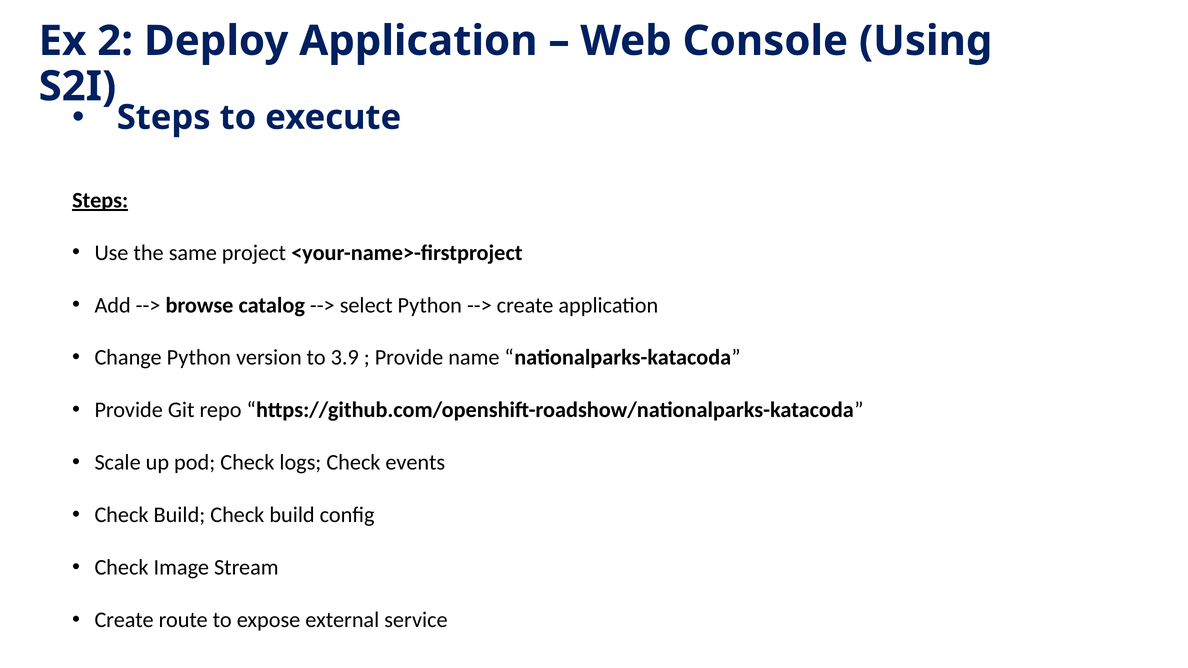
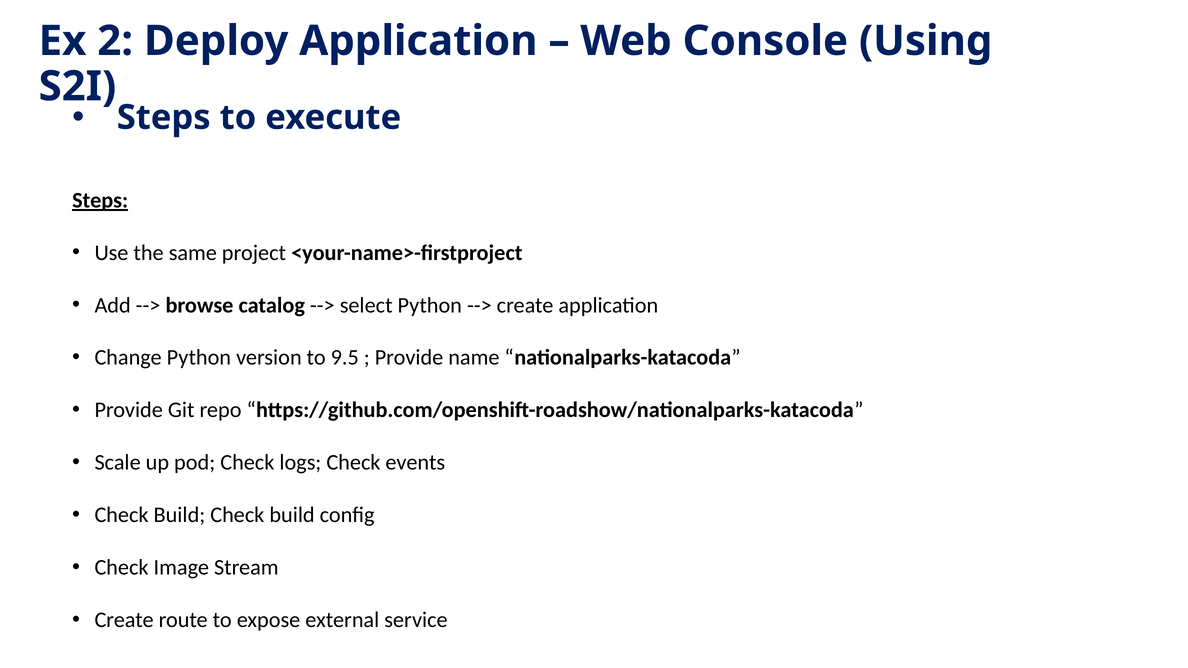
3.9: 3.9 -> 9.5
